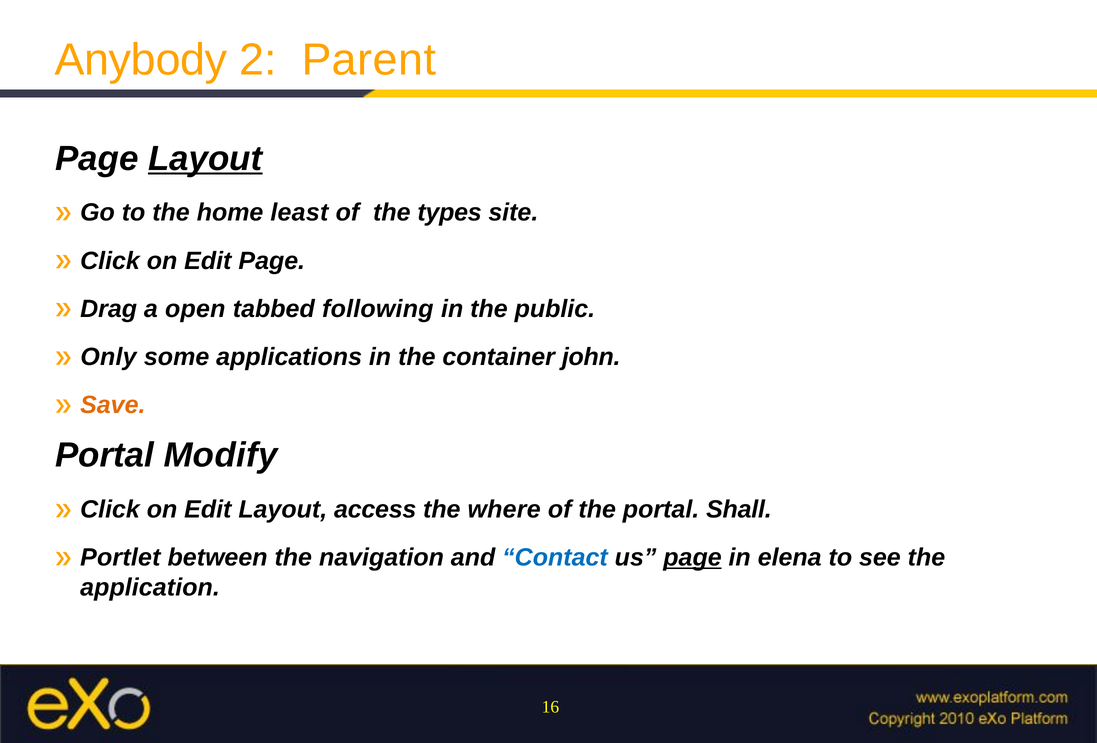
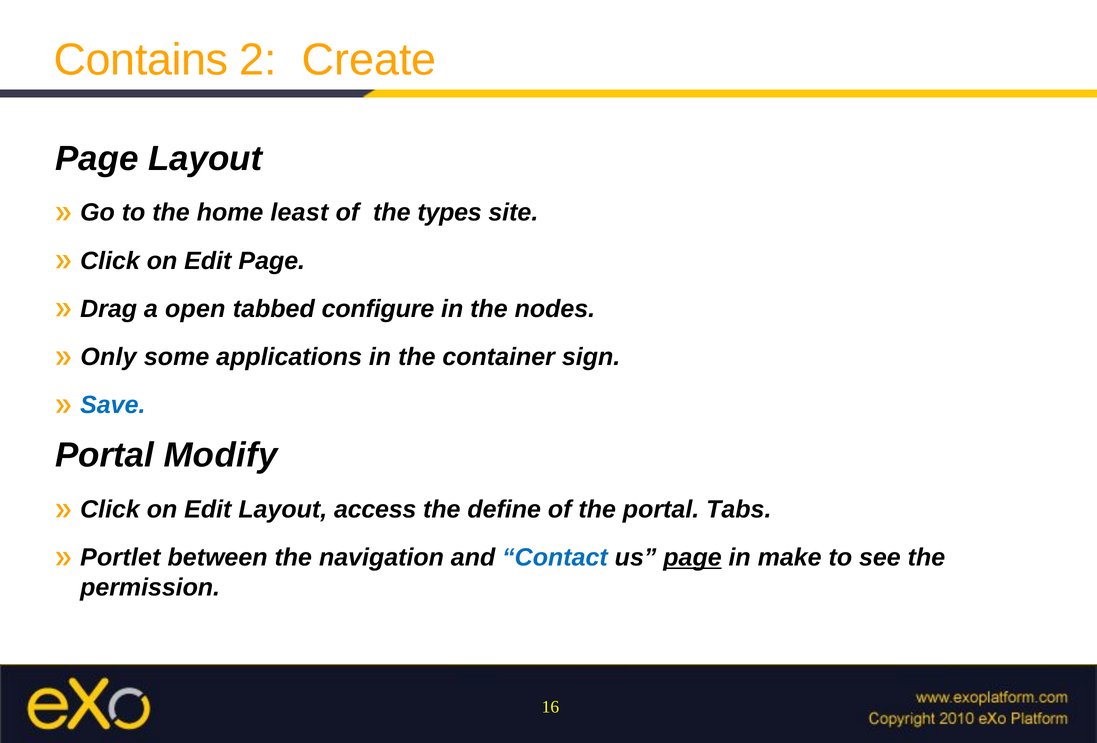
Anybody: Anybody -> Contains
Parent: Parent -> Create
Layout at (205, 159) underline: present -> none
following: following -> configure
public: public -> nodes
john: john -> sign
Save colour: orange -> blue
where: where -> define
Shall: Shall -> Tabs
elena: elena -> make
application: application -> permission
